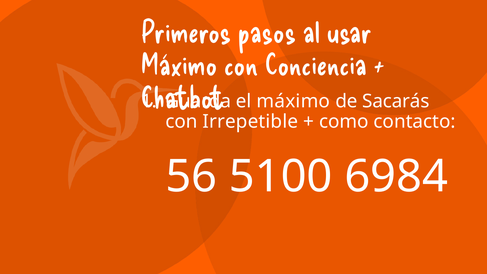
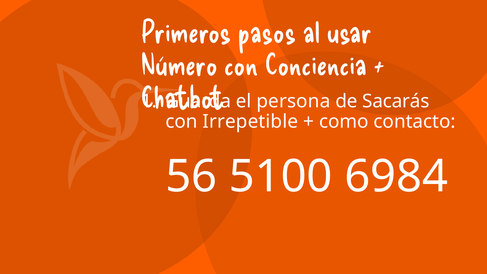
Máximo at (179, 66): Máximo -> Número
el máximo: máximo -> persona
